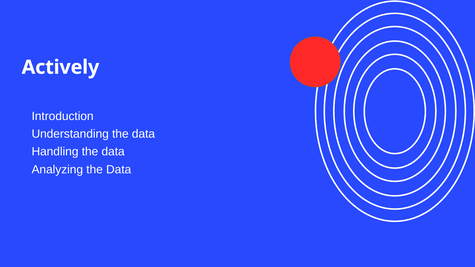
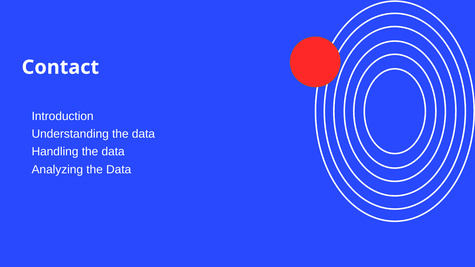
Actively: Actively -> Contact
